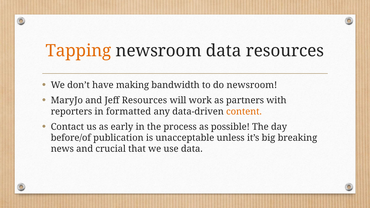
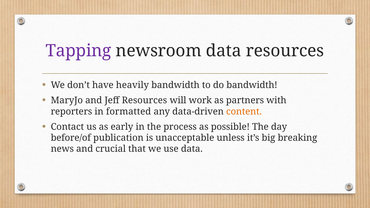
Tapping colour: orange -> purple
making: making -> heavily
do newsroom: newsroom -> bandwidth
